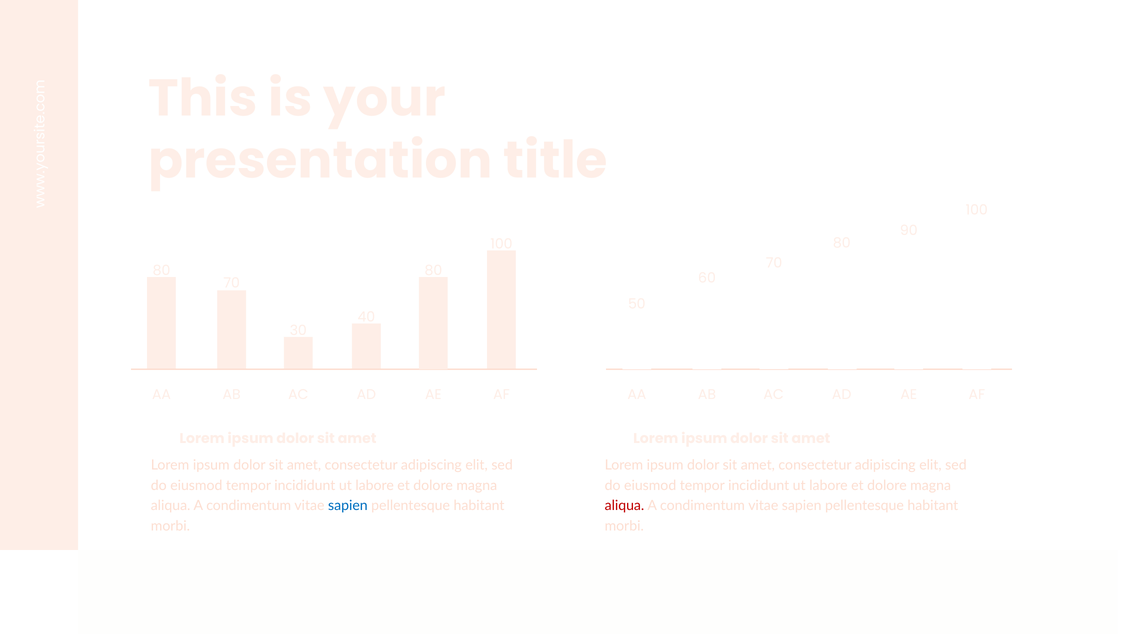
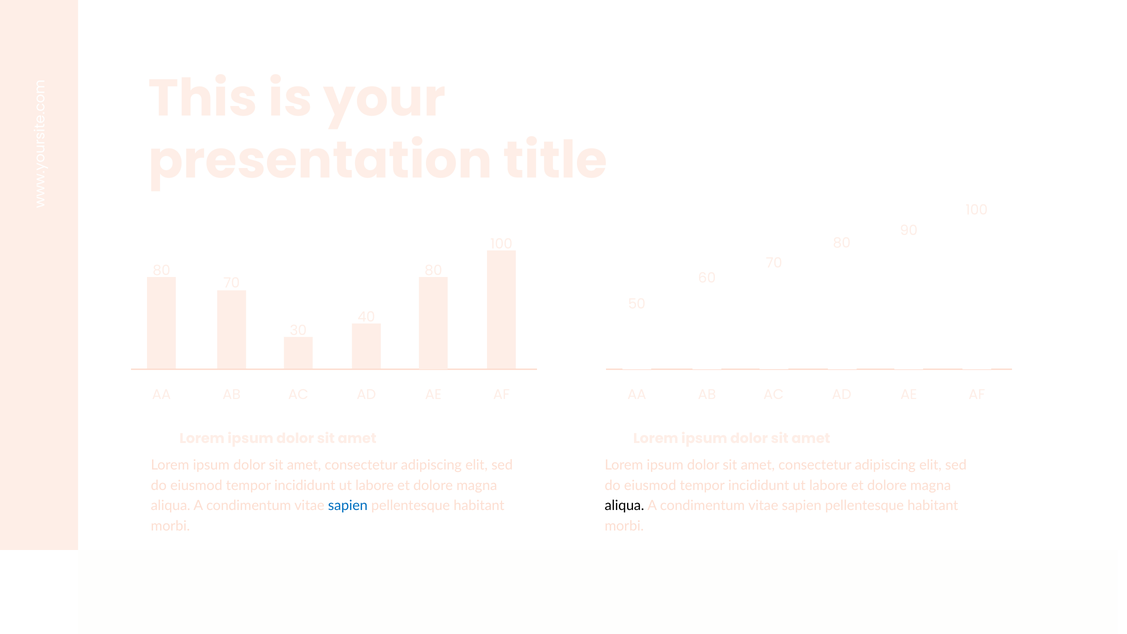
aliqua at (624, 506) colour: red -> black
